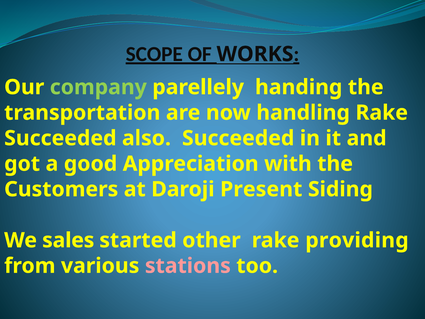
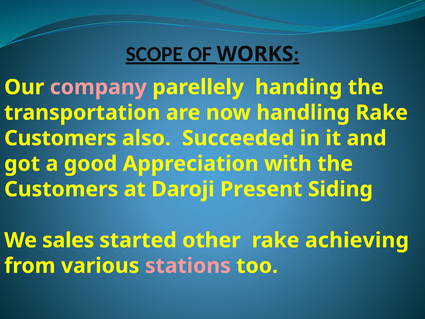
company colour: light green -> pink
Succeeded at (60, 138): Succeeded -> Customers
providing: providing -> achieving
